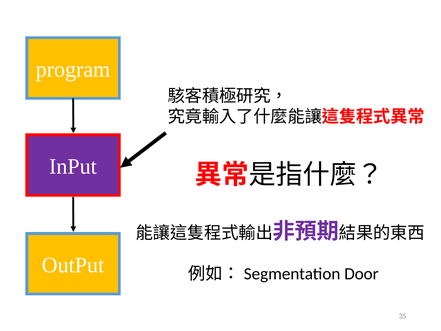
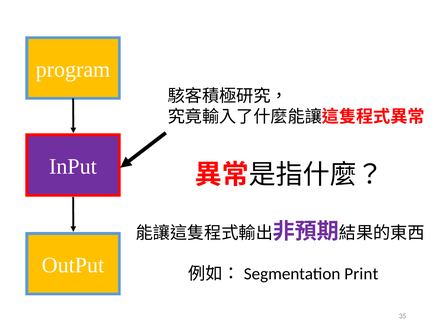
Door: Door -> Print
